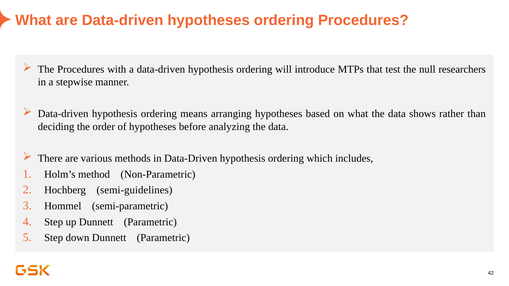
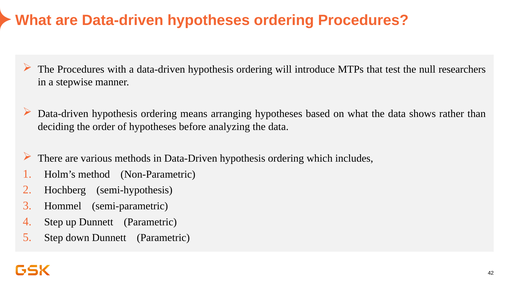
semi-guidelines: semi-guidelines -> semi-hypothesis
